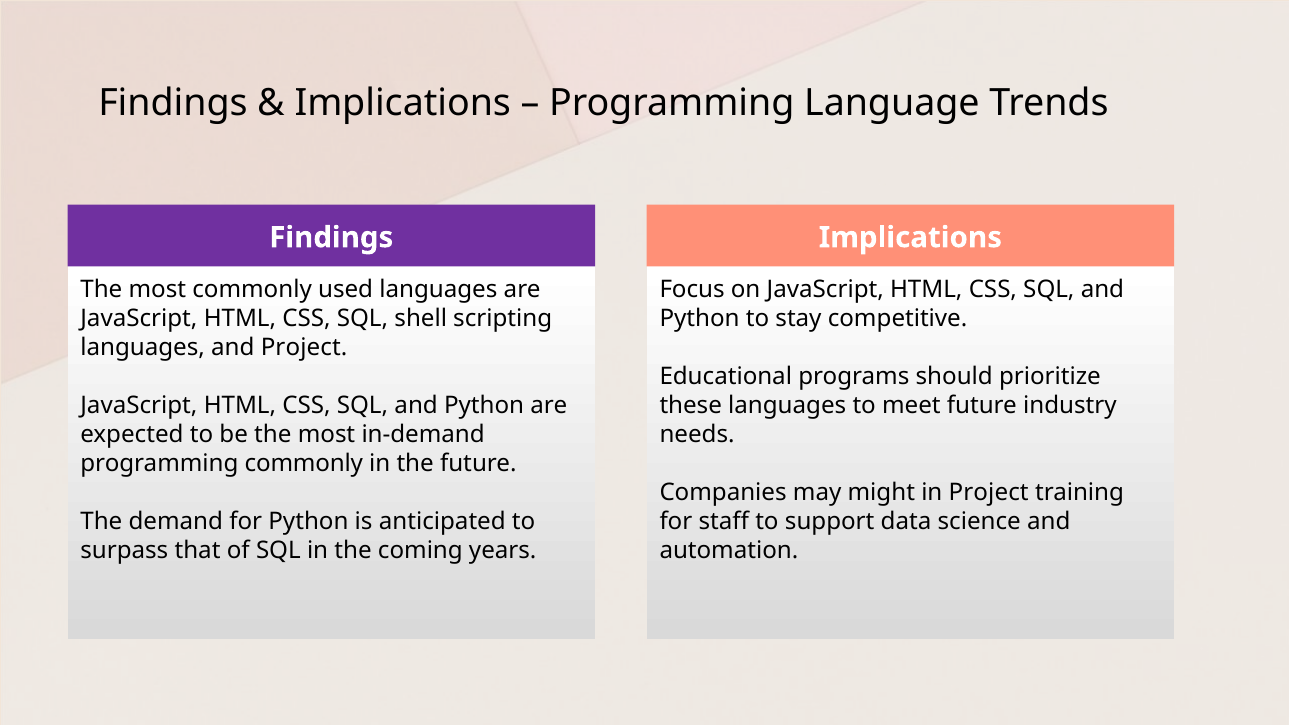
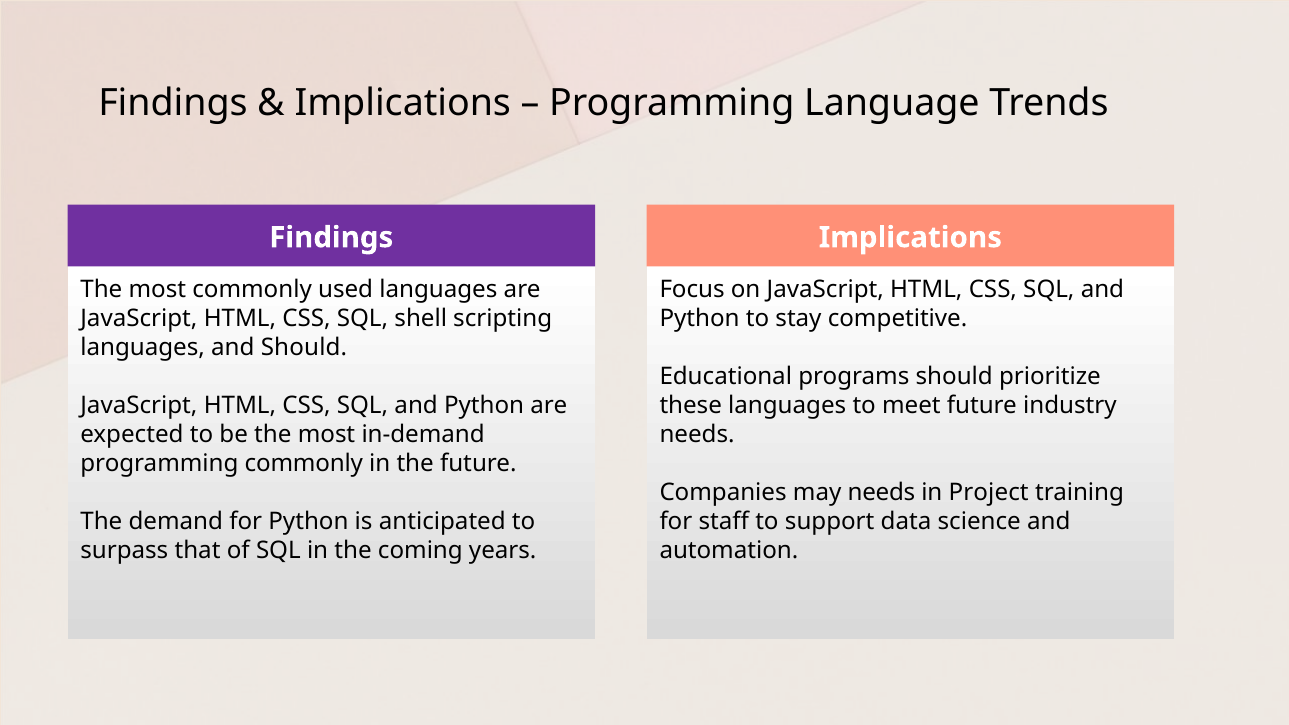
and Project: Project -> Should
may might: might -> needs
